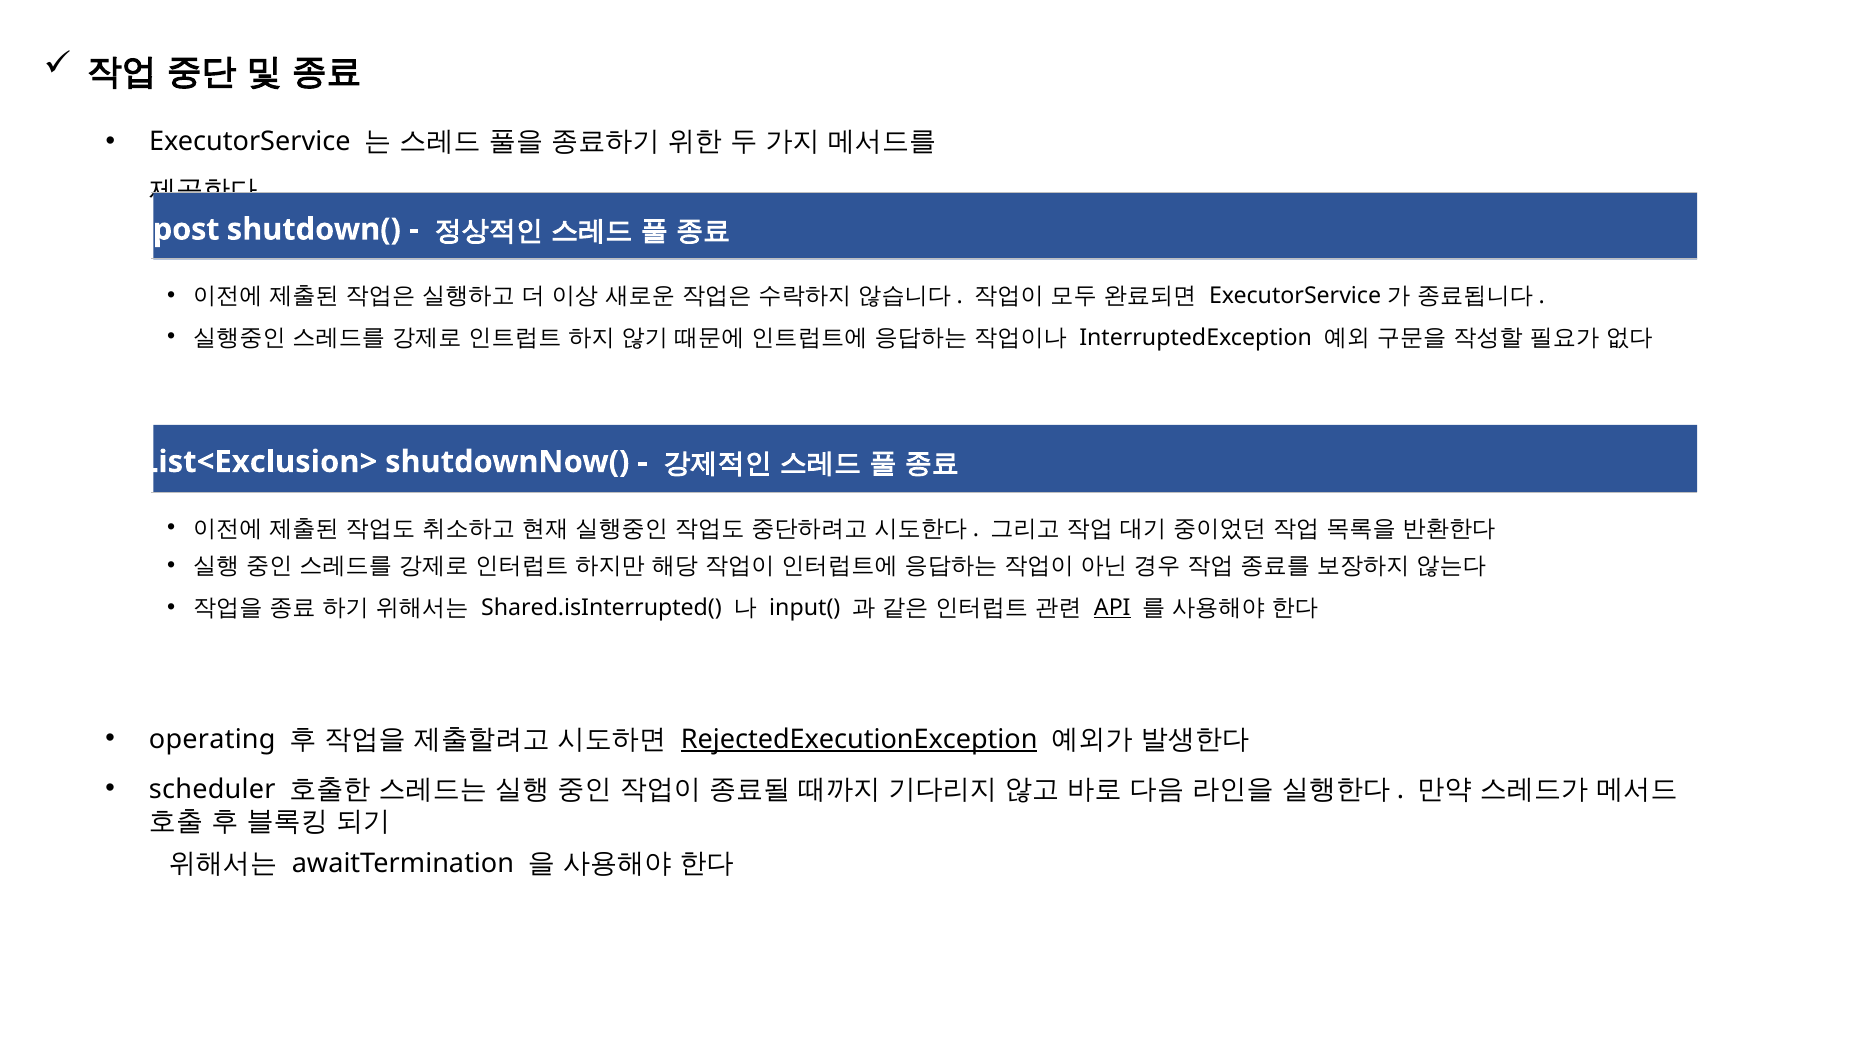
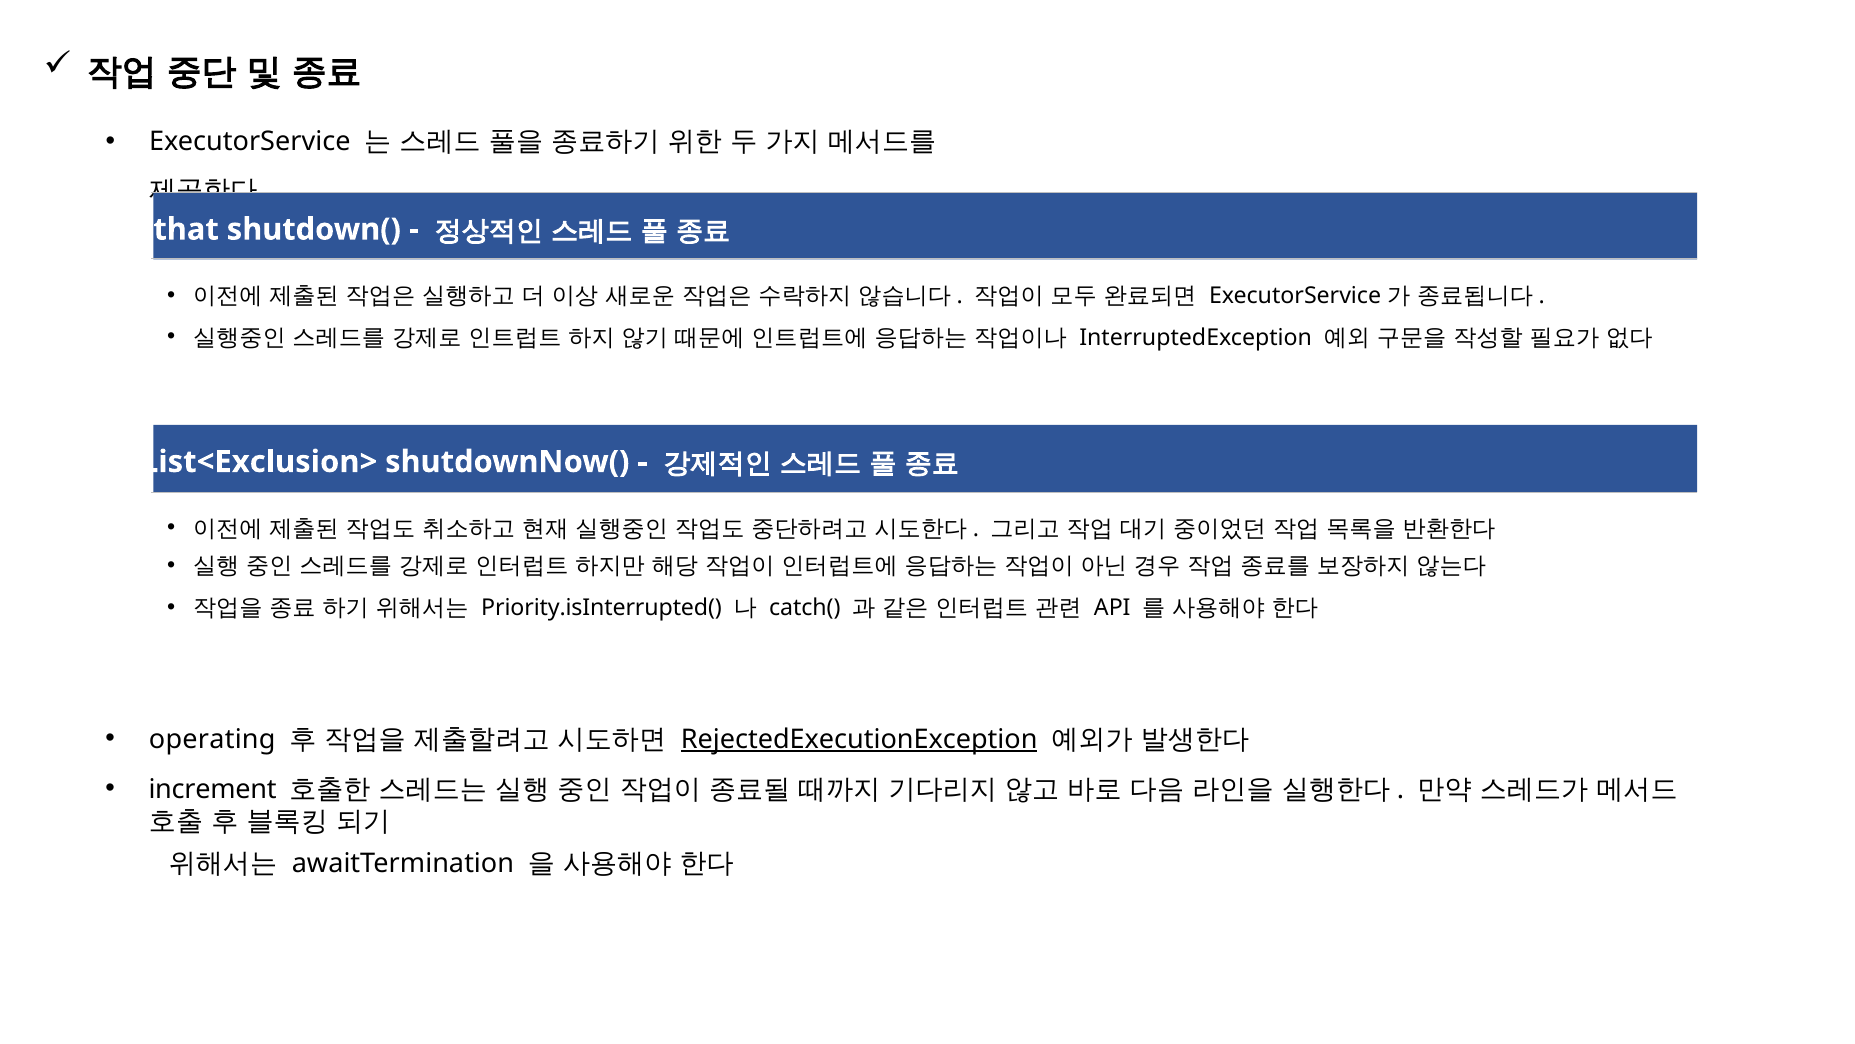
post: post -> that
Shared.isInterrupted(: Shared.isInterrupted( -> Priority.isInterrupted(
input(: input( -> catch(
API underline: present -> none
scheduler: scheduler -> increment
